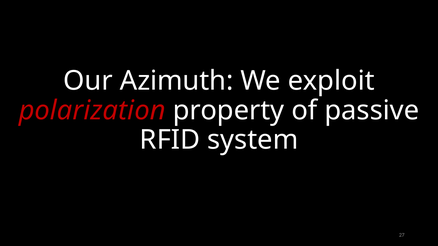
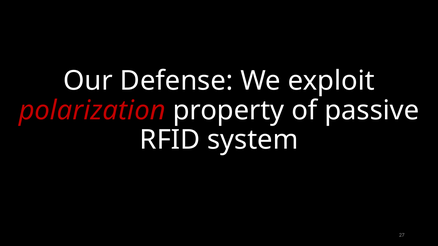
Azimuth: Azimuth -> Defense
